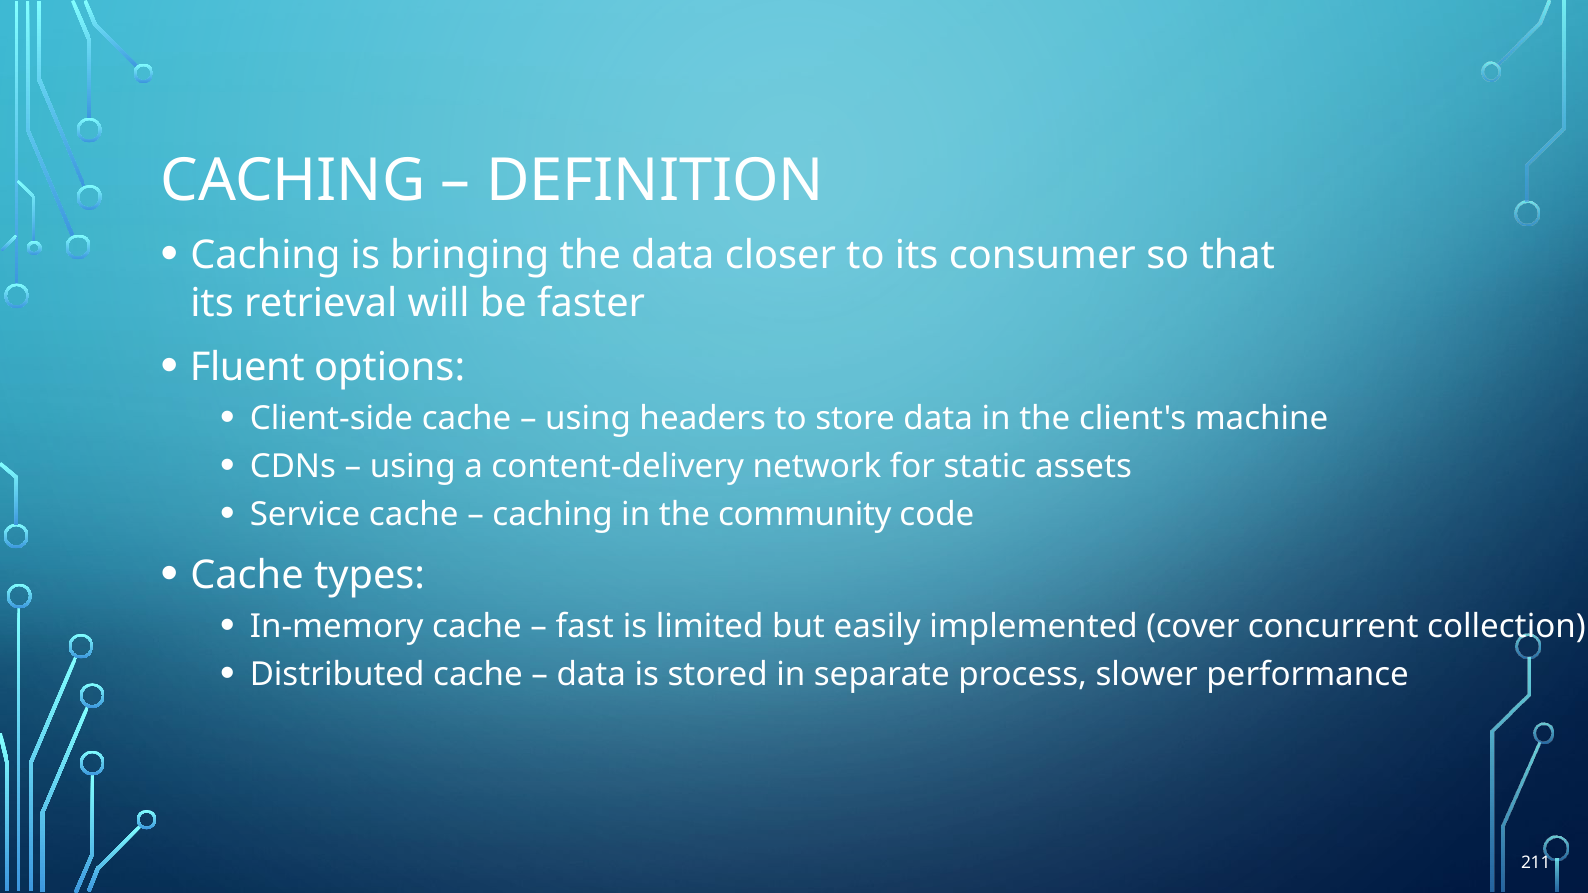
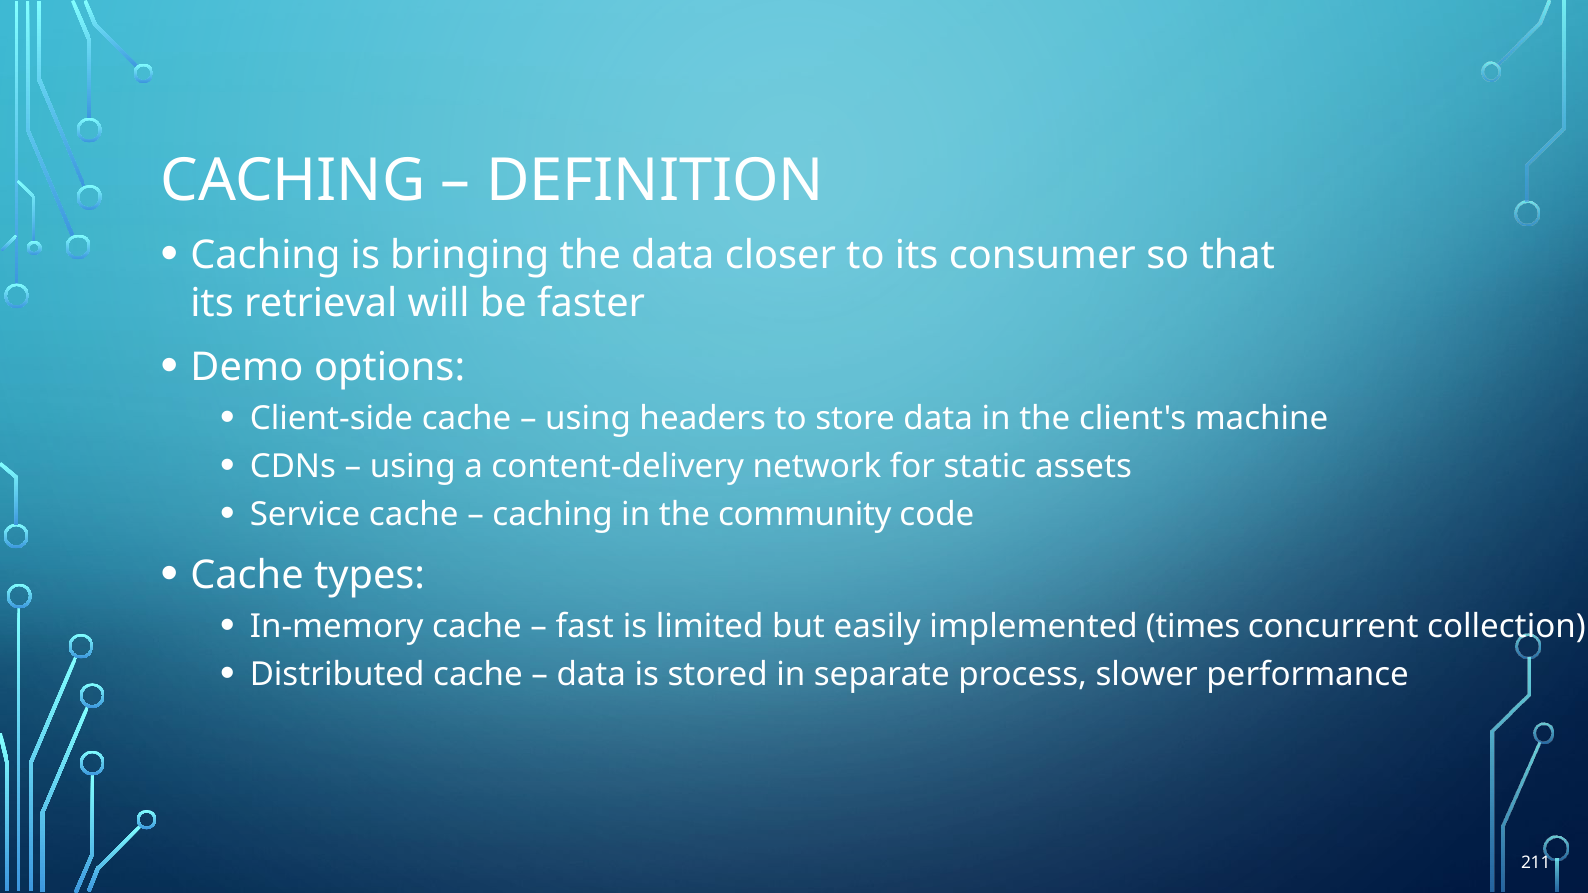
Fluent: Fluent -> Demo
cover: cover -> times
